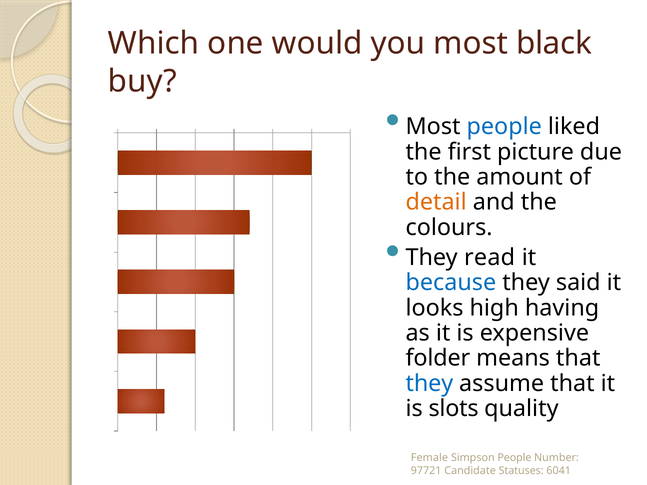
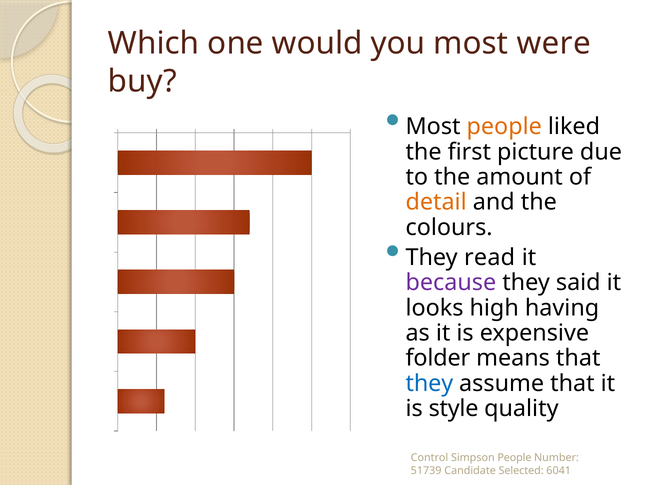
black: black -> were
people at (504, 127) colour: blue -> orange
because colour: blue -> purple
slots: slots -> style
Female: Female -> Control
97721: 97721 -> 51739
Statuses: Statuses -> Selected
